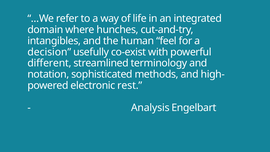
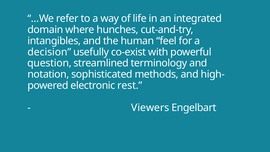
different: different -> question
Analysis: Analysis -> Viewers
